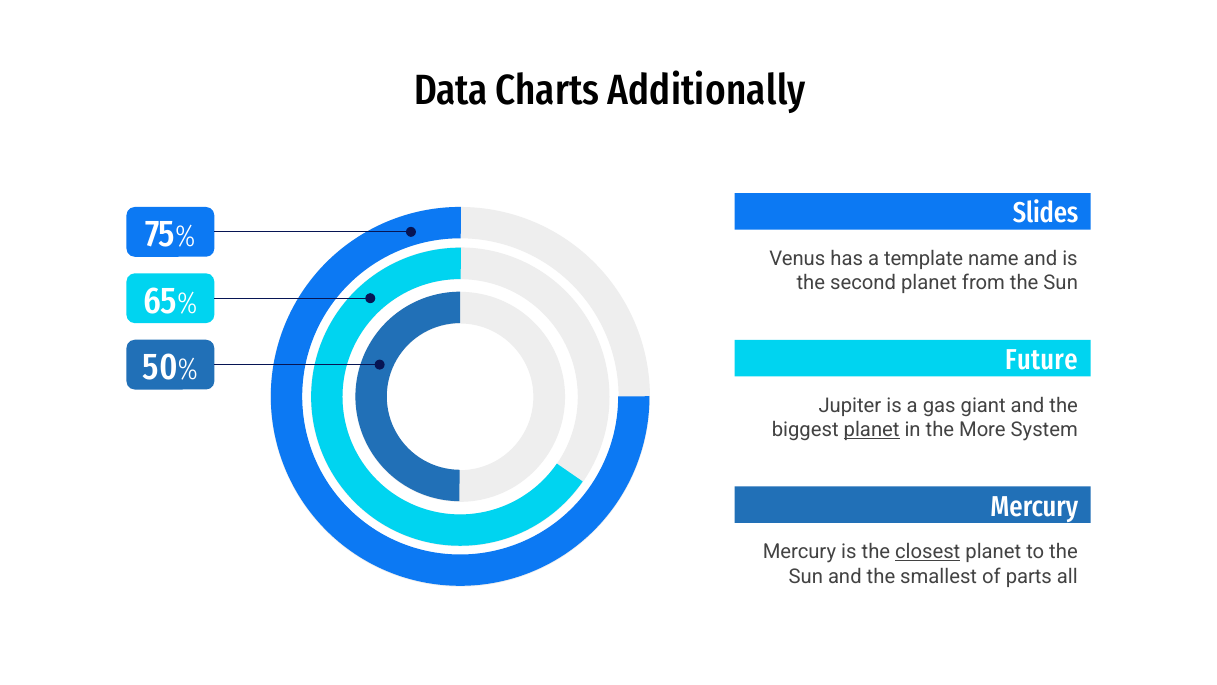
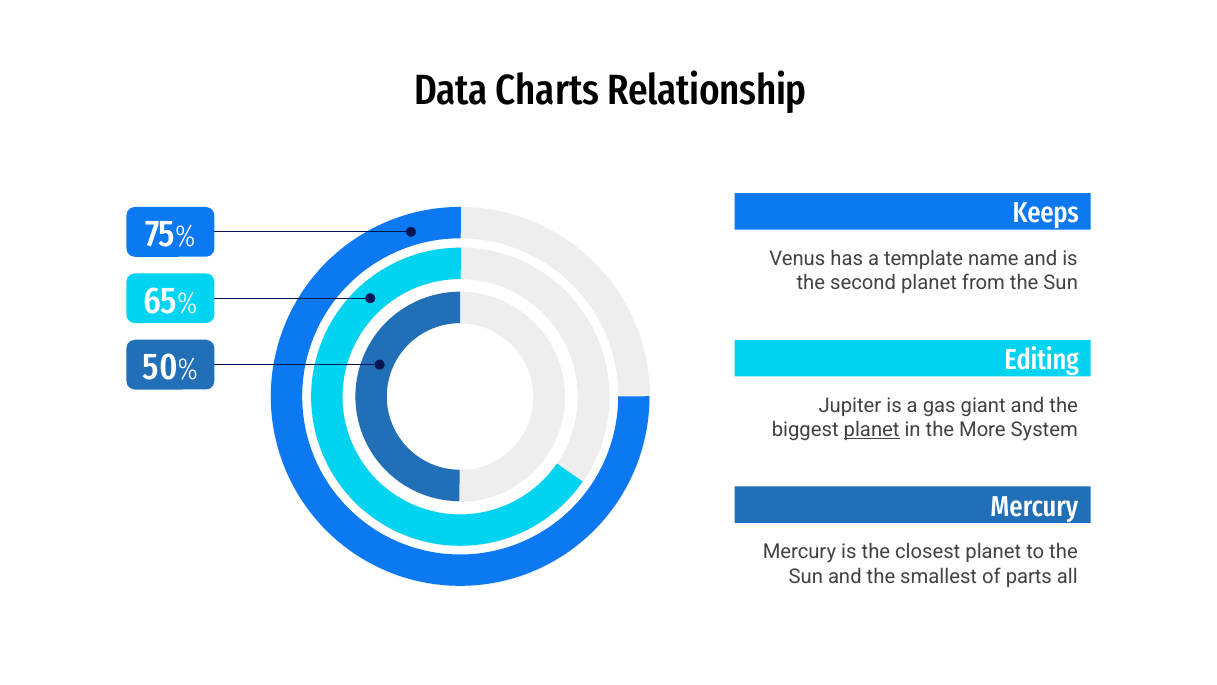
Additionally: Additionally -> Relationship
Slides: Slides -> Keeps
Future: Future -> Editing
closest underline: present -> none
